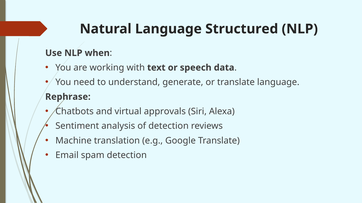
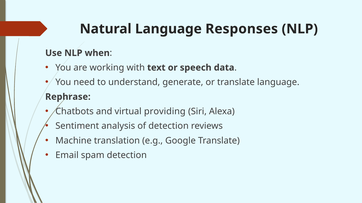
Structured: Structured -> Responses
approvals: approvals -> providing
